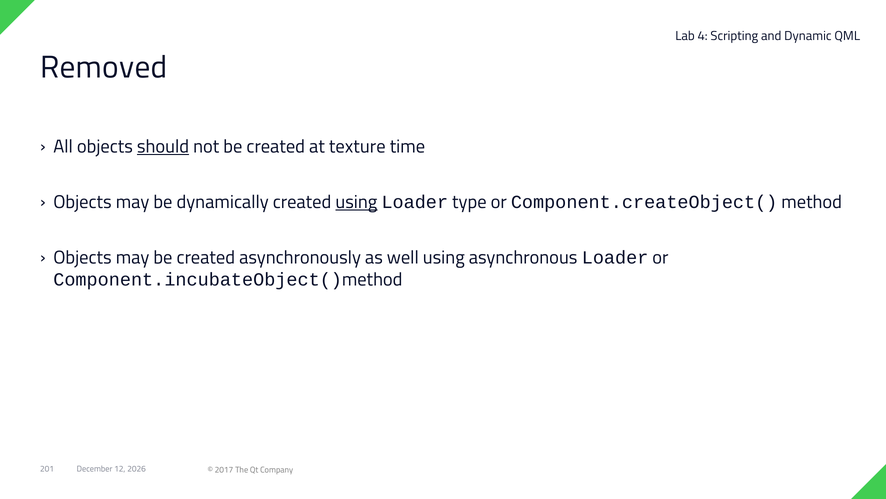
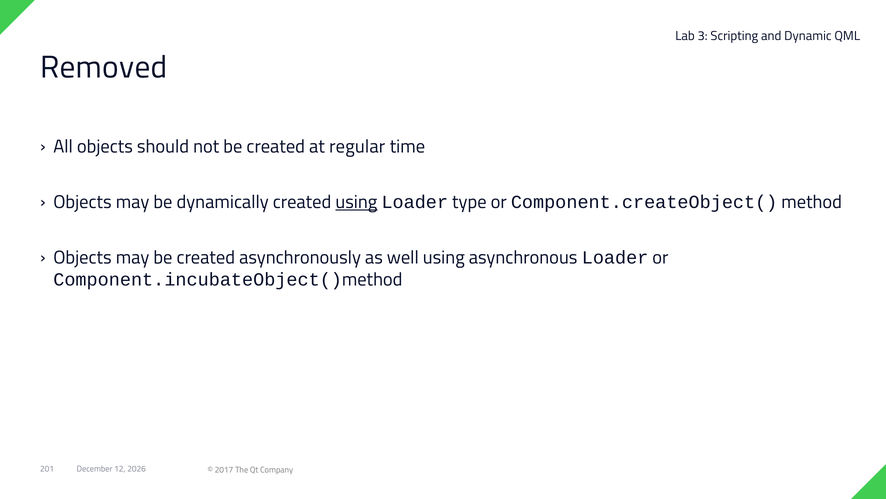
4: 4 -> 3
should underline: present -> none
texture: texture -> regular
